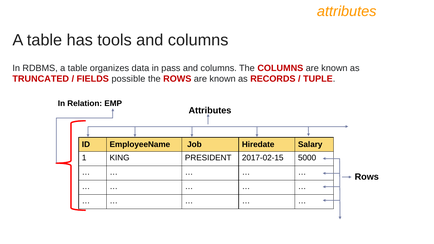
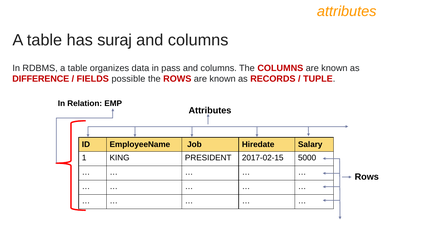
tools: tools -> suraj
TRUNCATED: TRUNCATED -> DIFFERENCE
